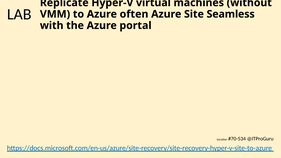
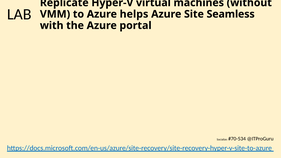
often: often -> helps
